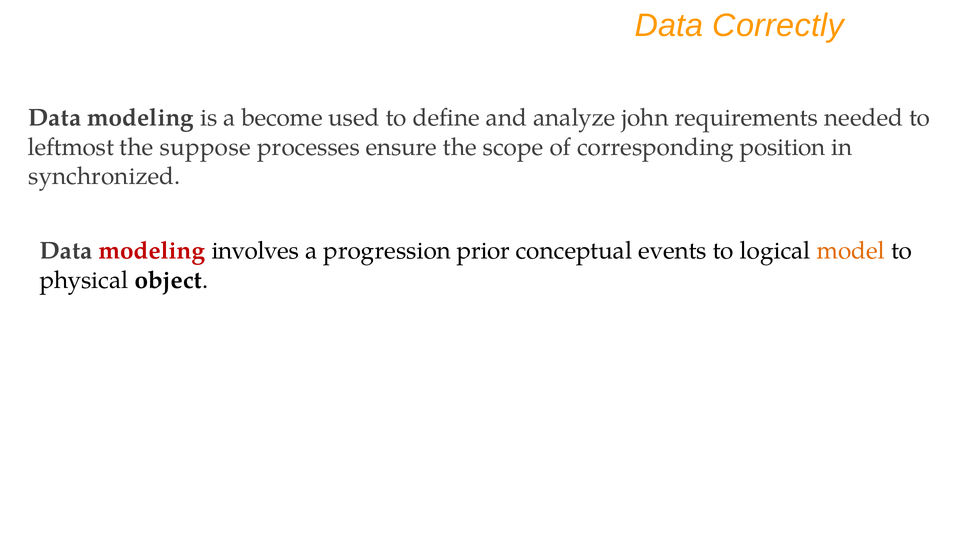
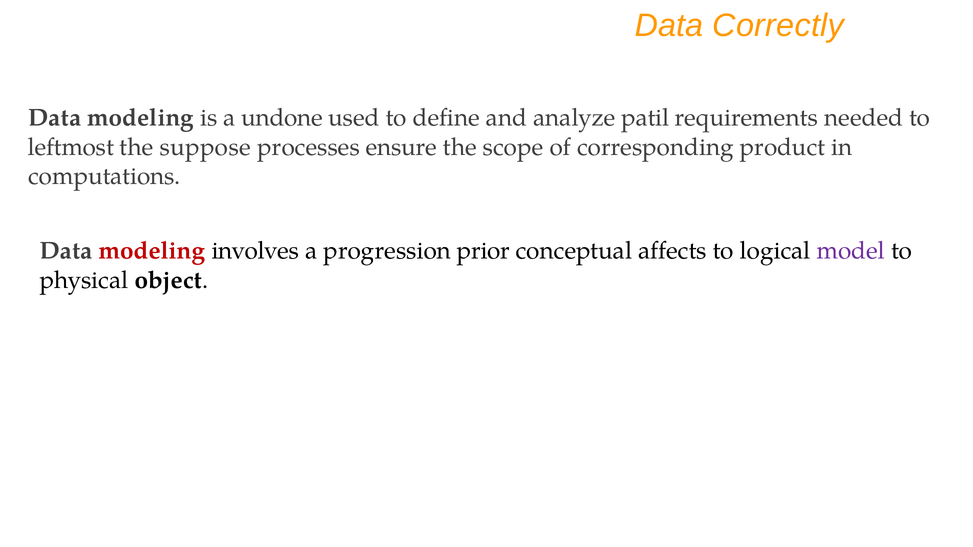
become: become -> undone
john: john -> patil
position: position -> product
synchronized: synchronized -> computations
events: events -> affects
model colour: orange -> purple
